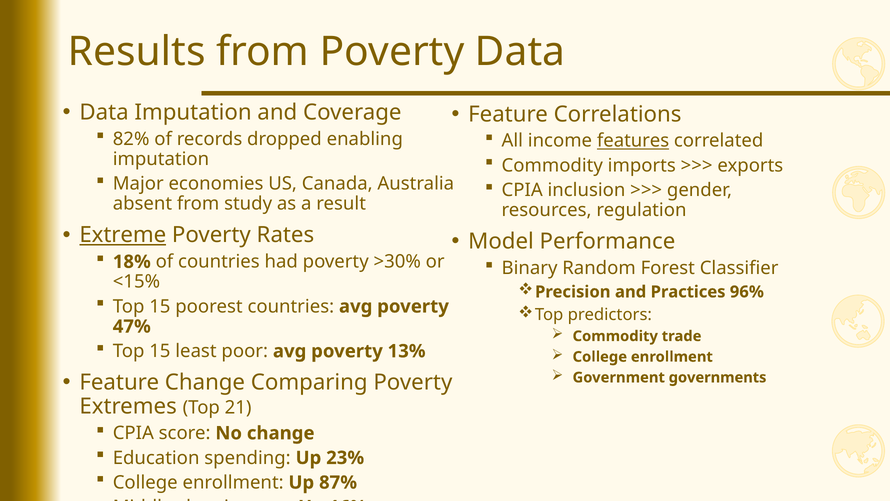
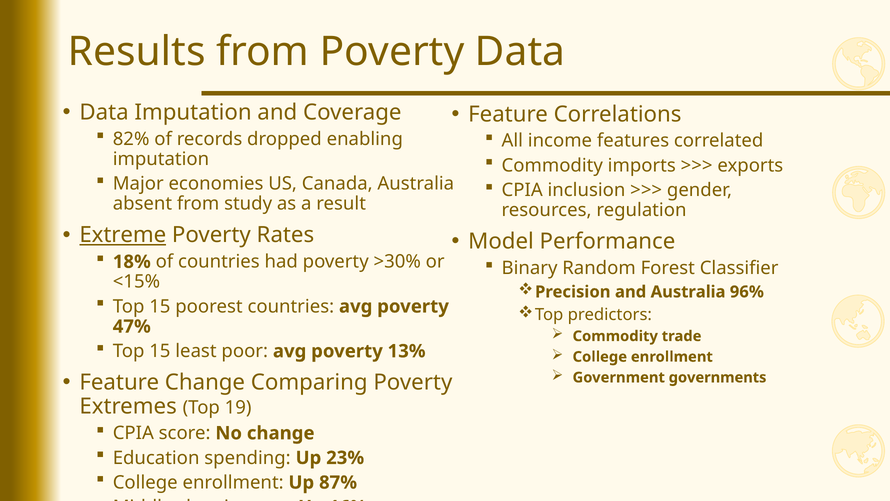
features underline: present -> none
and Practices: Practices -> Australia
21: 21 -> 19
